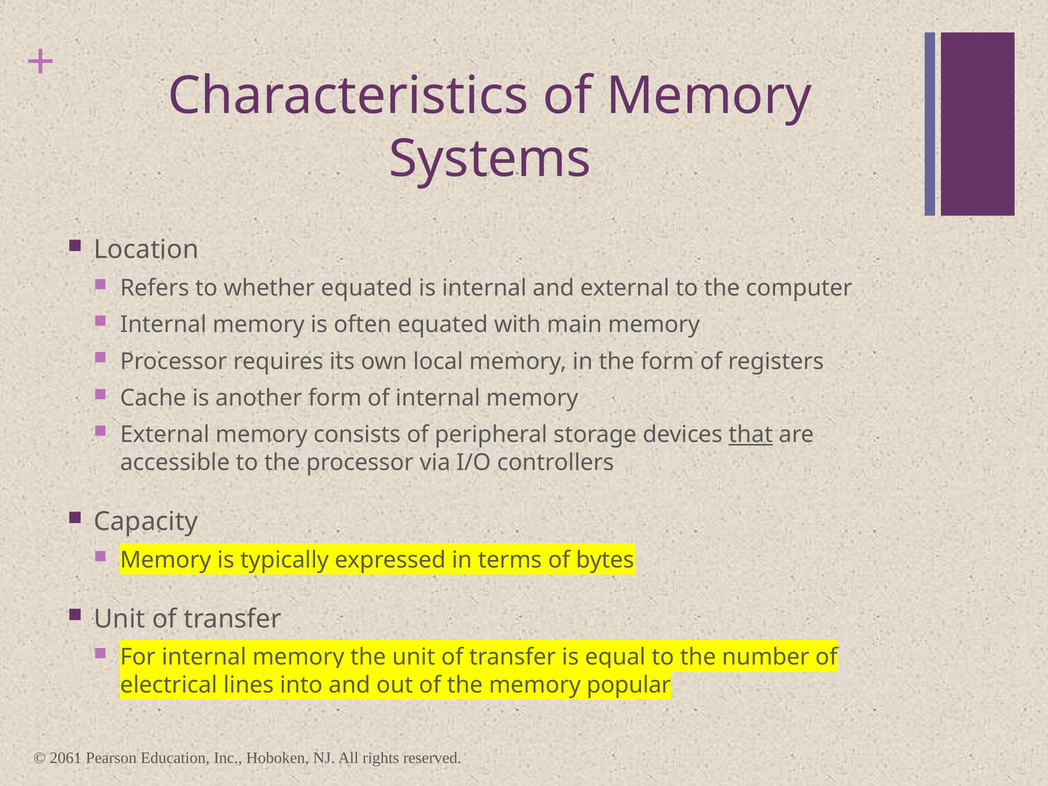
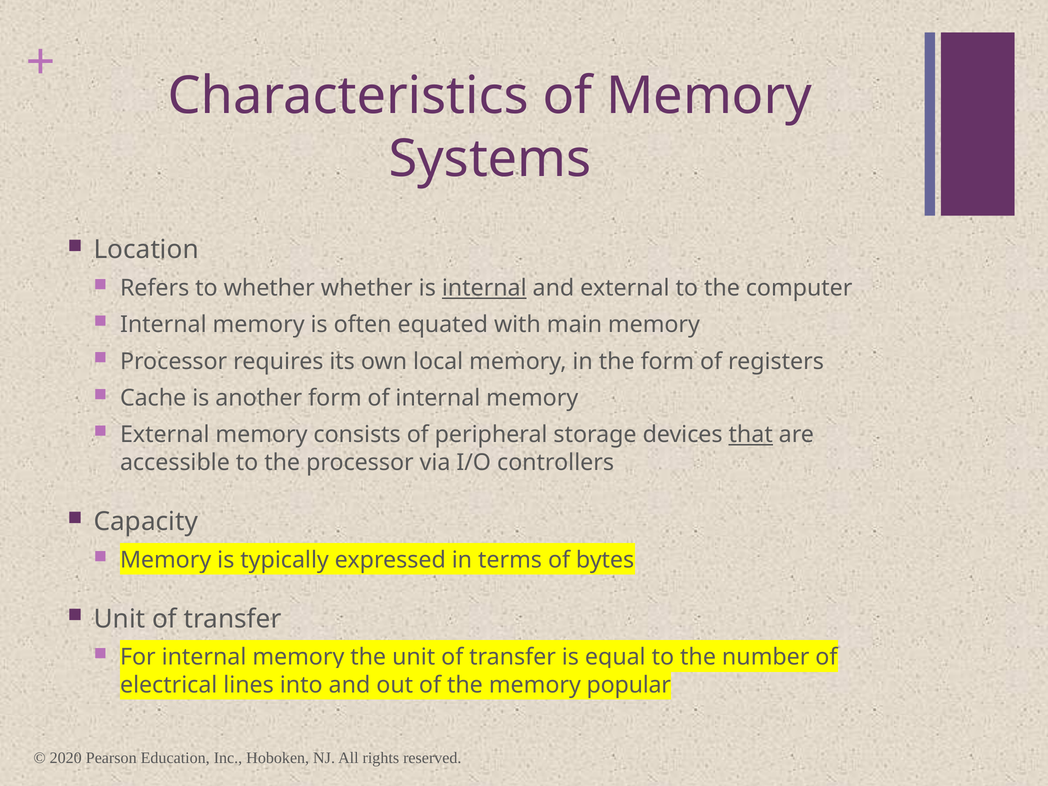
whether equated: equated -> whether
internal at (484, 288) underline: none -> present
2061: 2061 -> 2020
